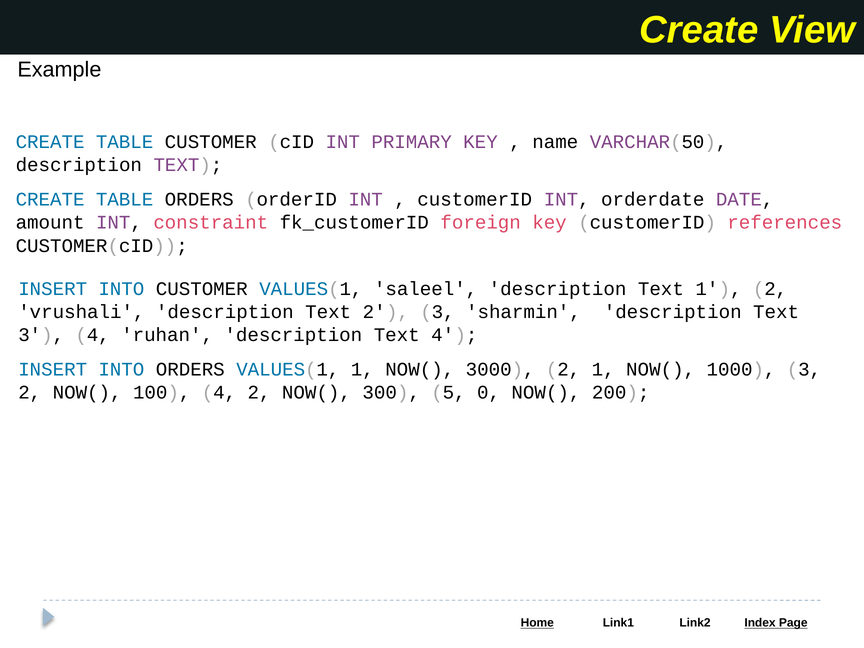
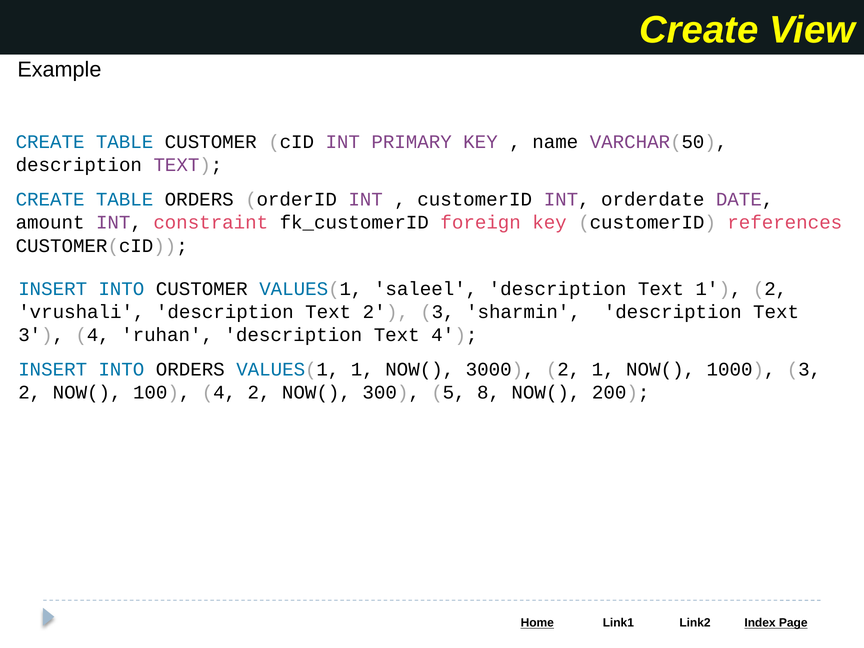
0: 0 -> 8
